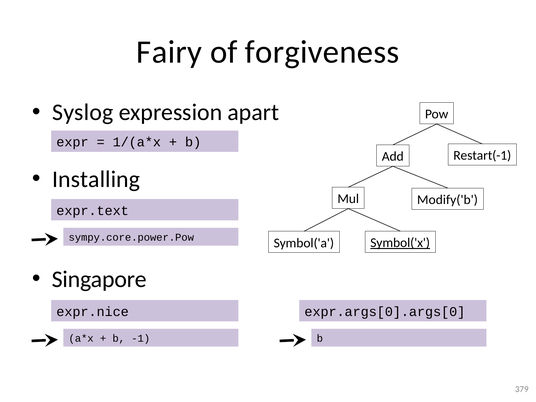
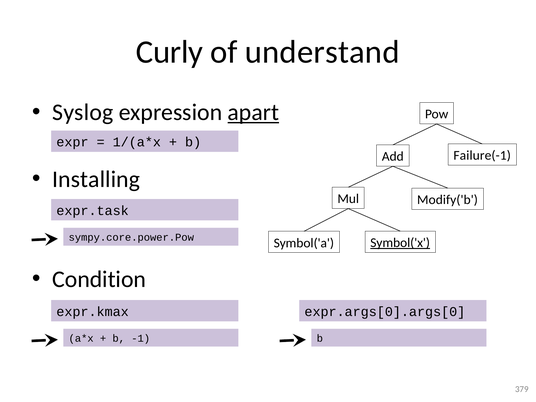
Fairy: Fairy -> Curly
forgiveness: forgiveness -> understand
apart underline: none -> present
Restart(-1: Restart(-1 -> Failure(-1
expr.text: expr.text -> expr.task
Singapore: Singapore -> Condition
expr.nice: expr.nice -> expr.kmax
